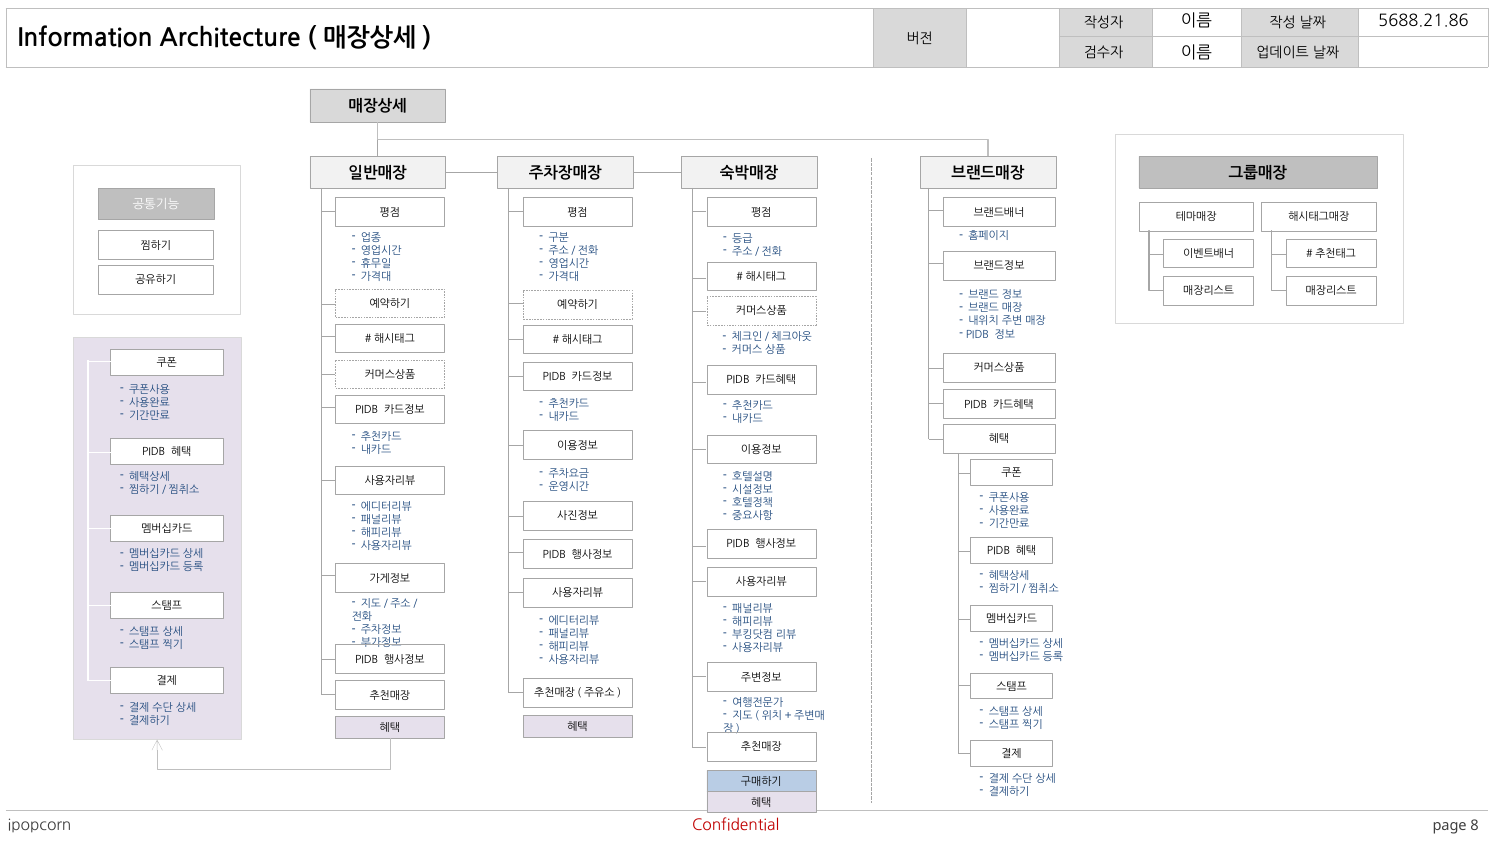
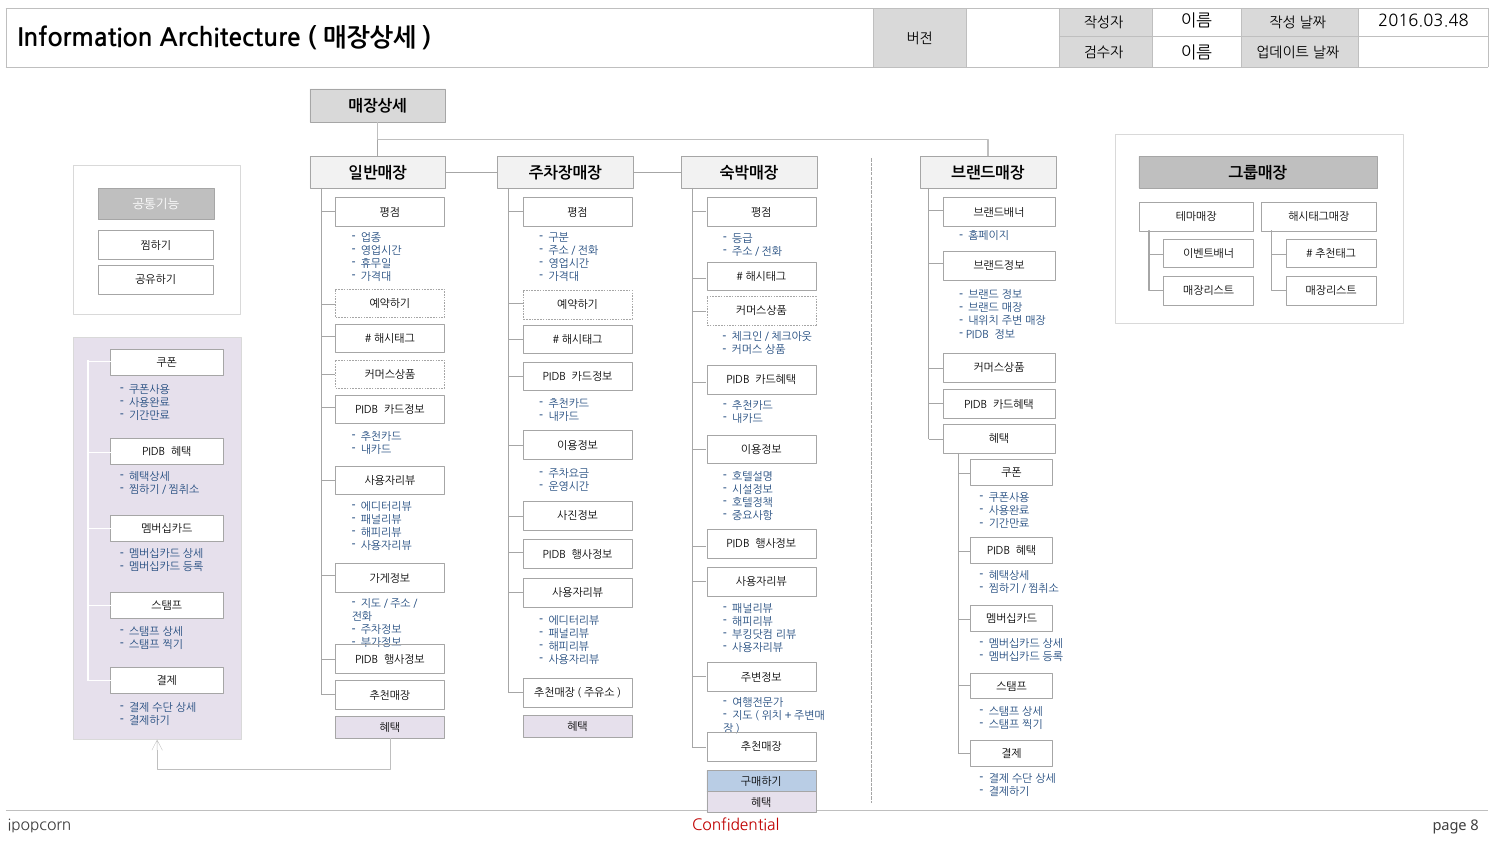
5688.21.86: 5688.21.86 -> 2016.03.48
